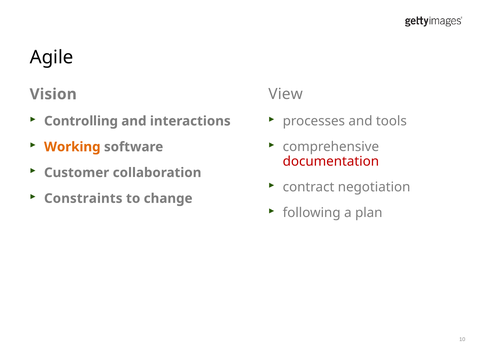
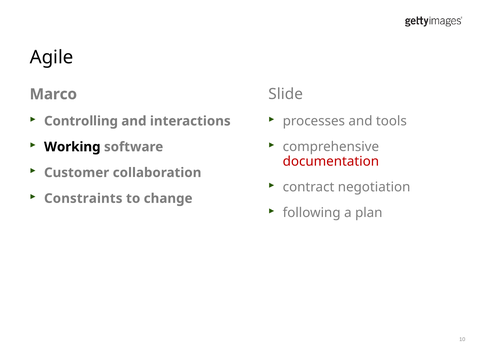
View: View -> Slide
Vision: Vision -> Marco
Working colour: orange -> black
